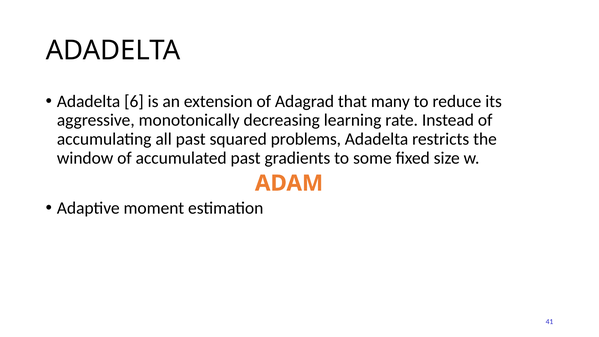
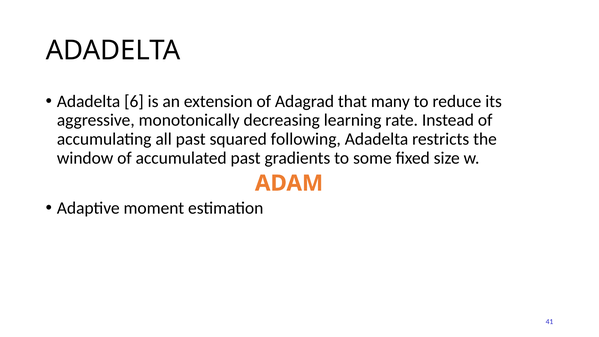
problems: problems -> following
